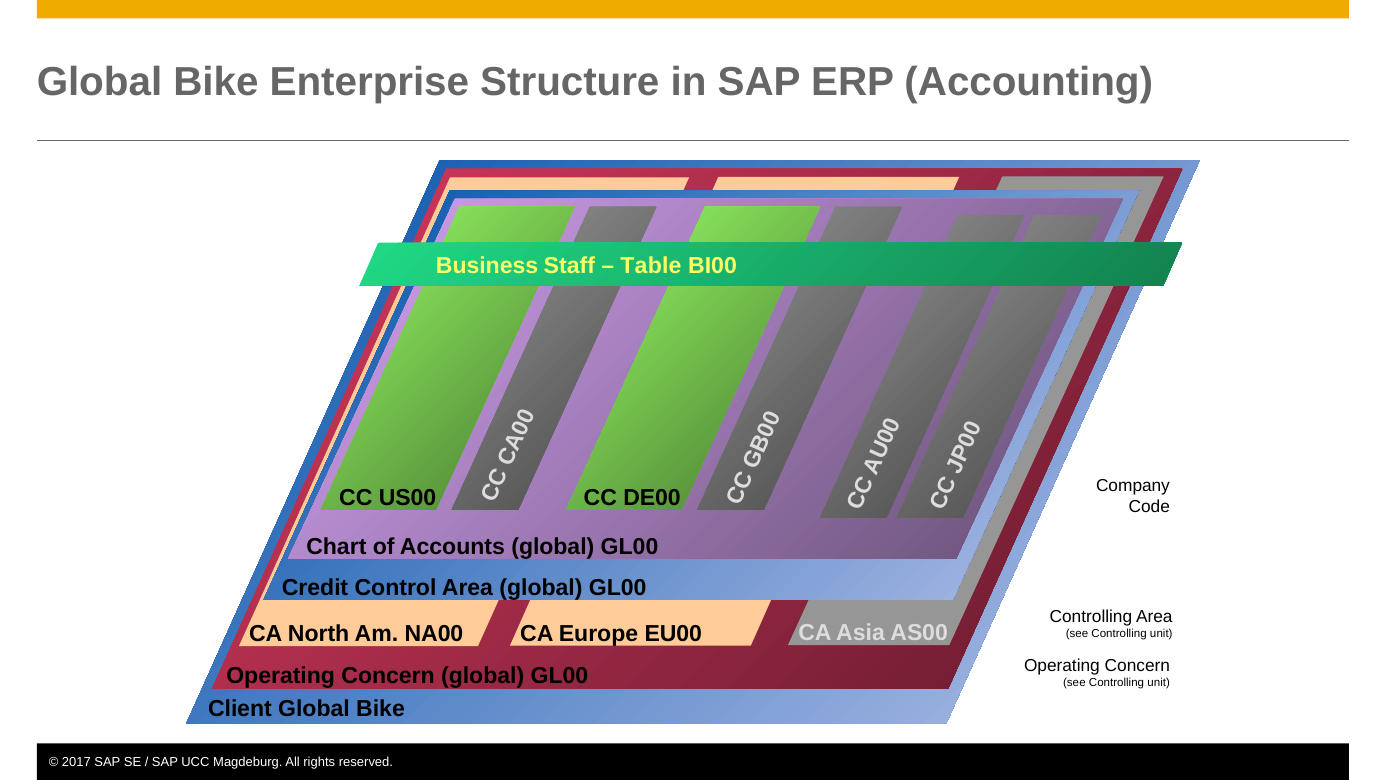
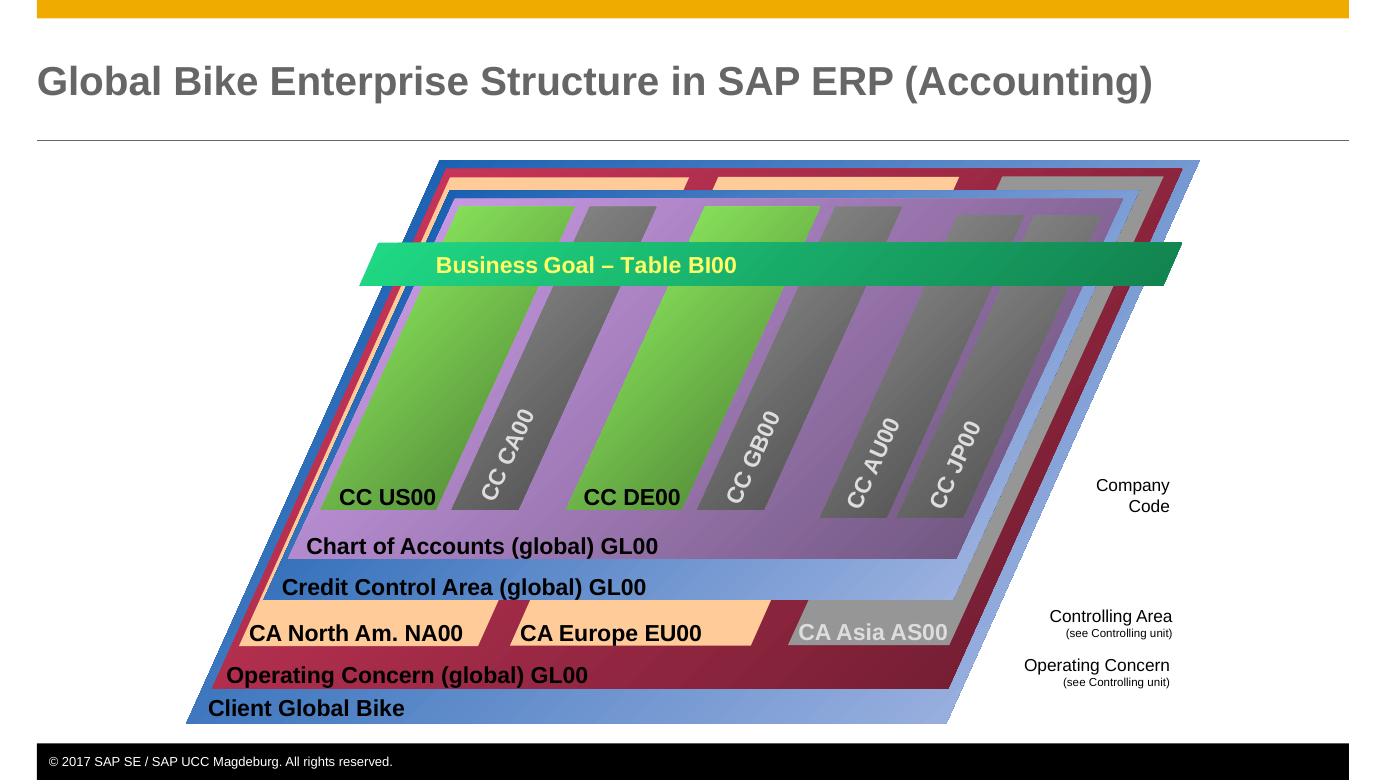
Staff: Staff -> Goal
